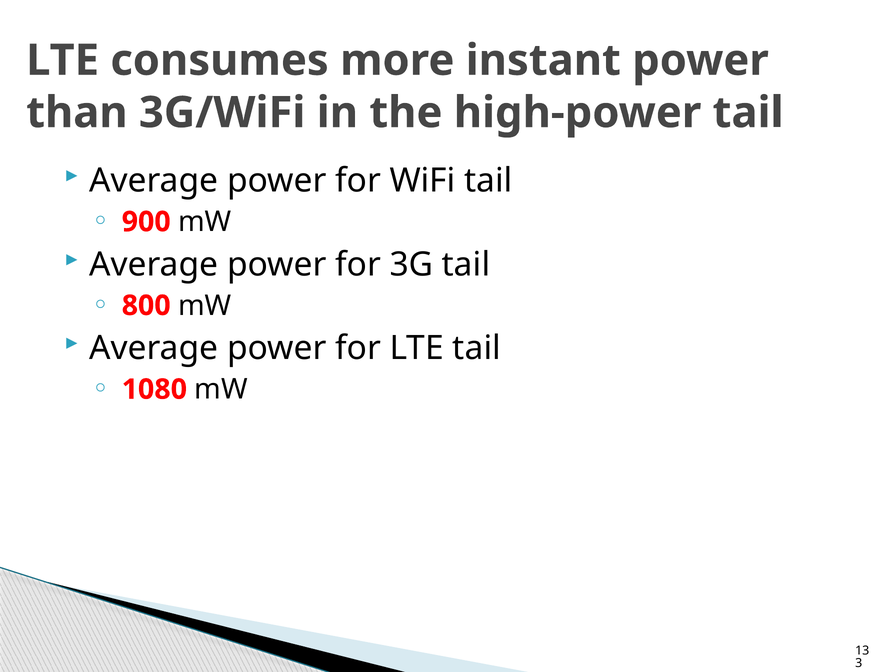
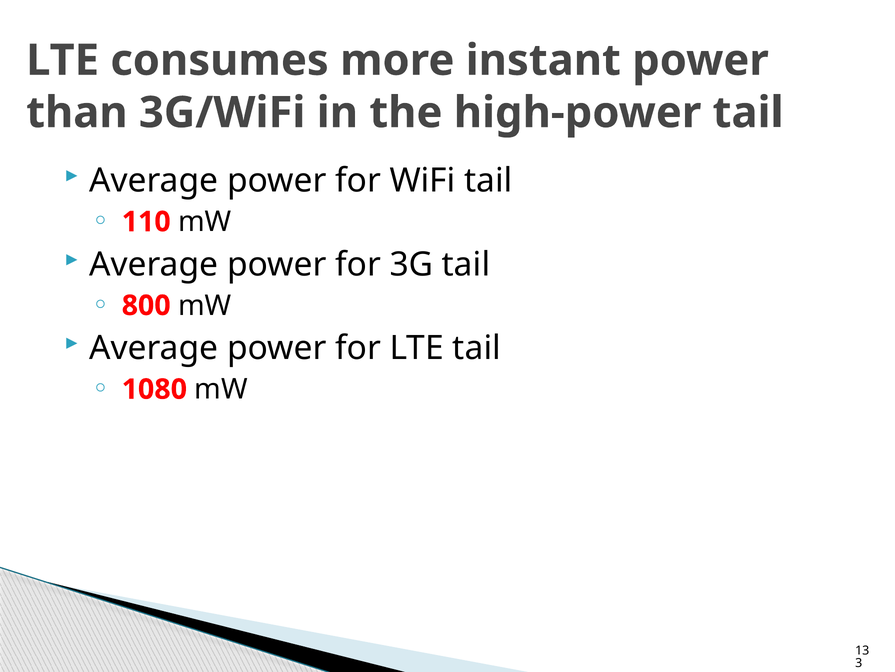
900: 900 -> 110
